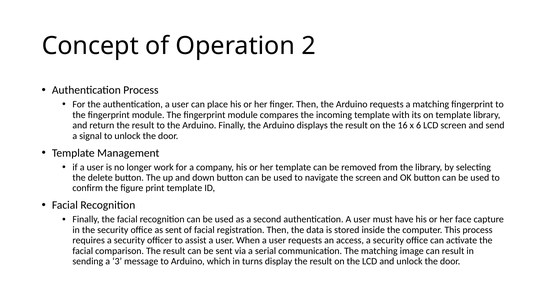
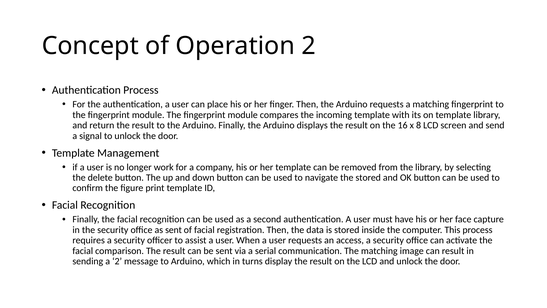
6: 6 -> 8
the screen: screen -> stored
a 3: 3 -> 2
